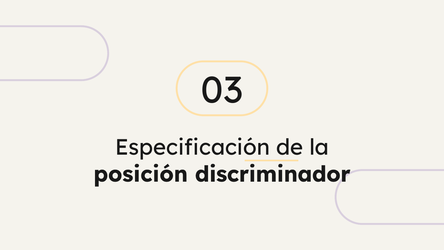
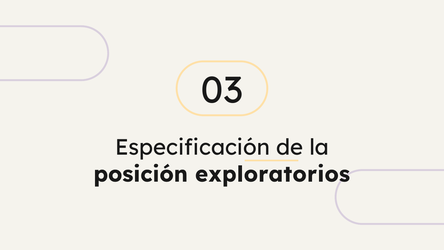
discriminador: discriminador -> exploratorios
